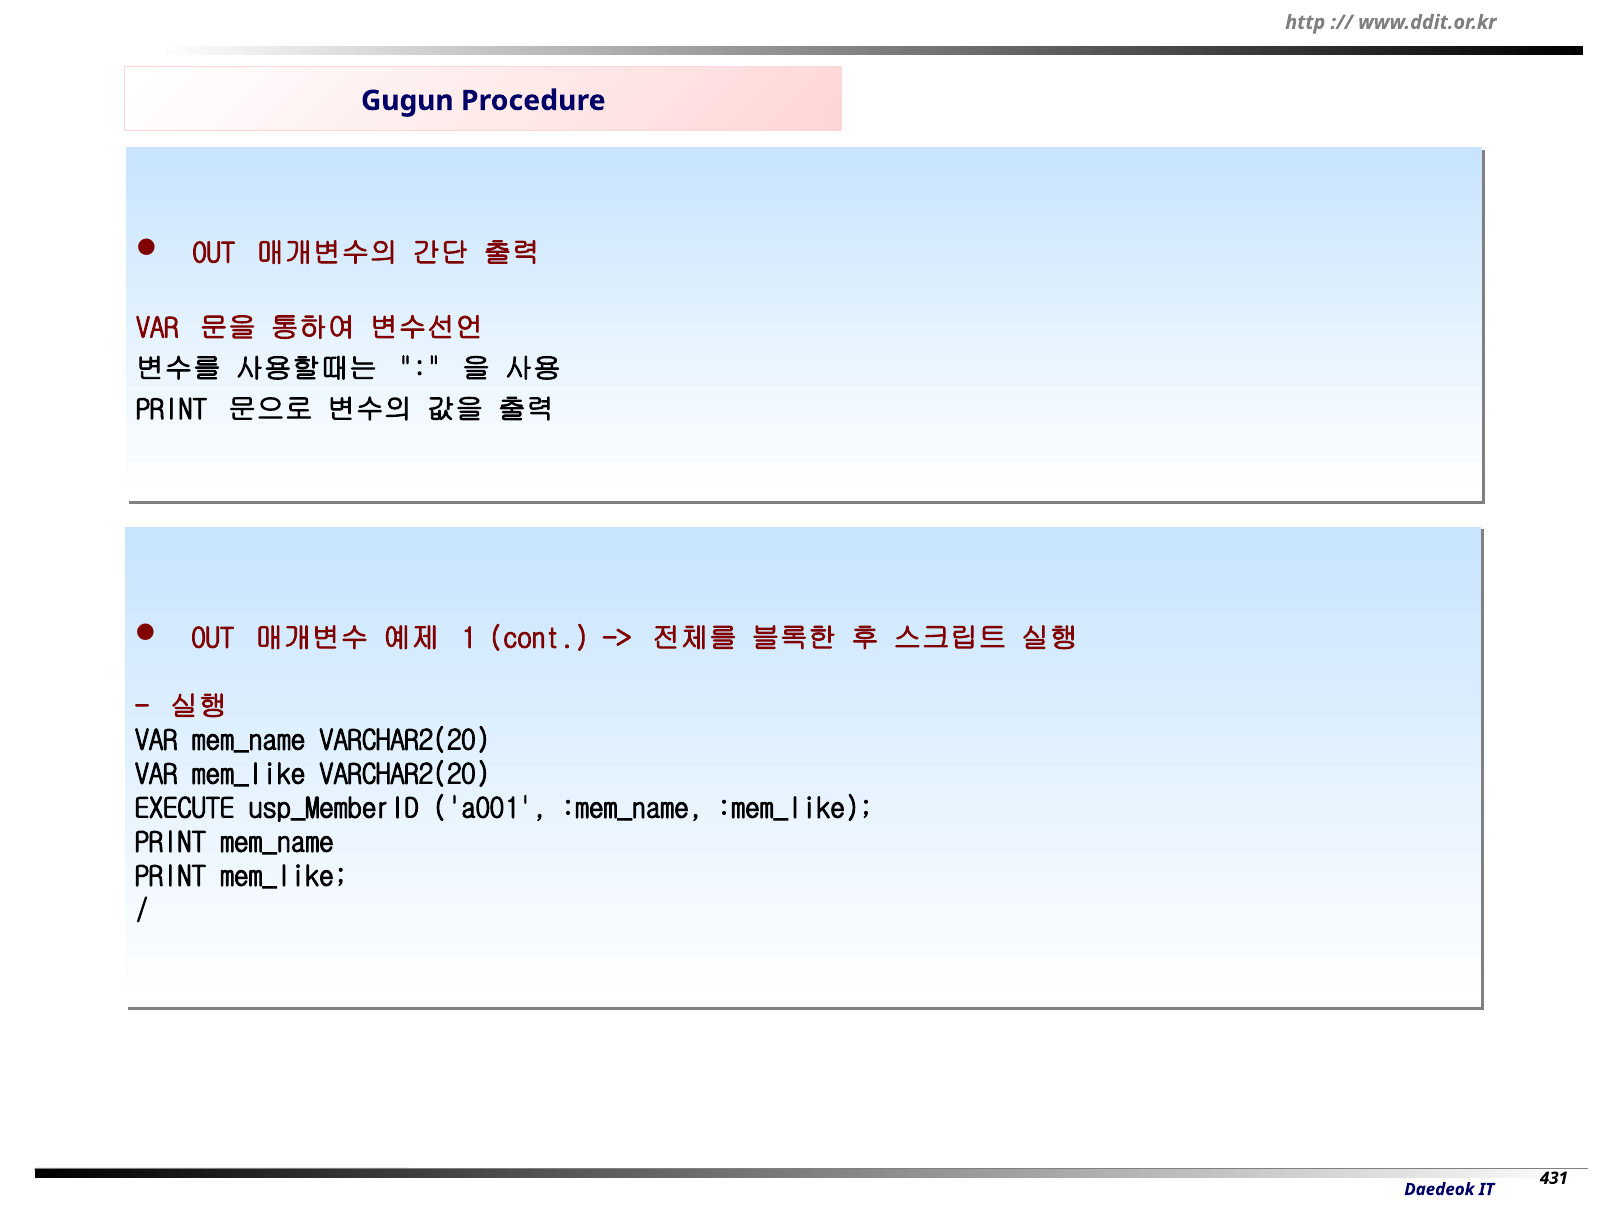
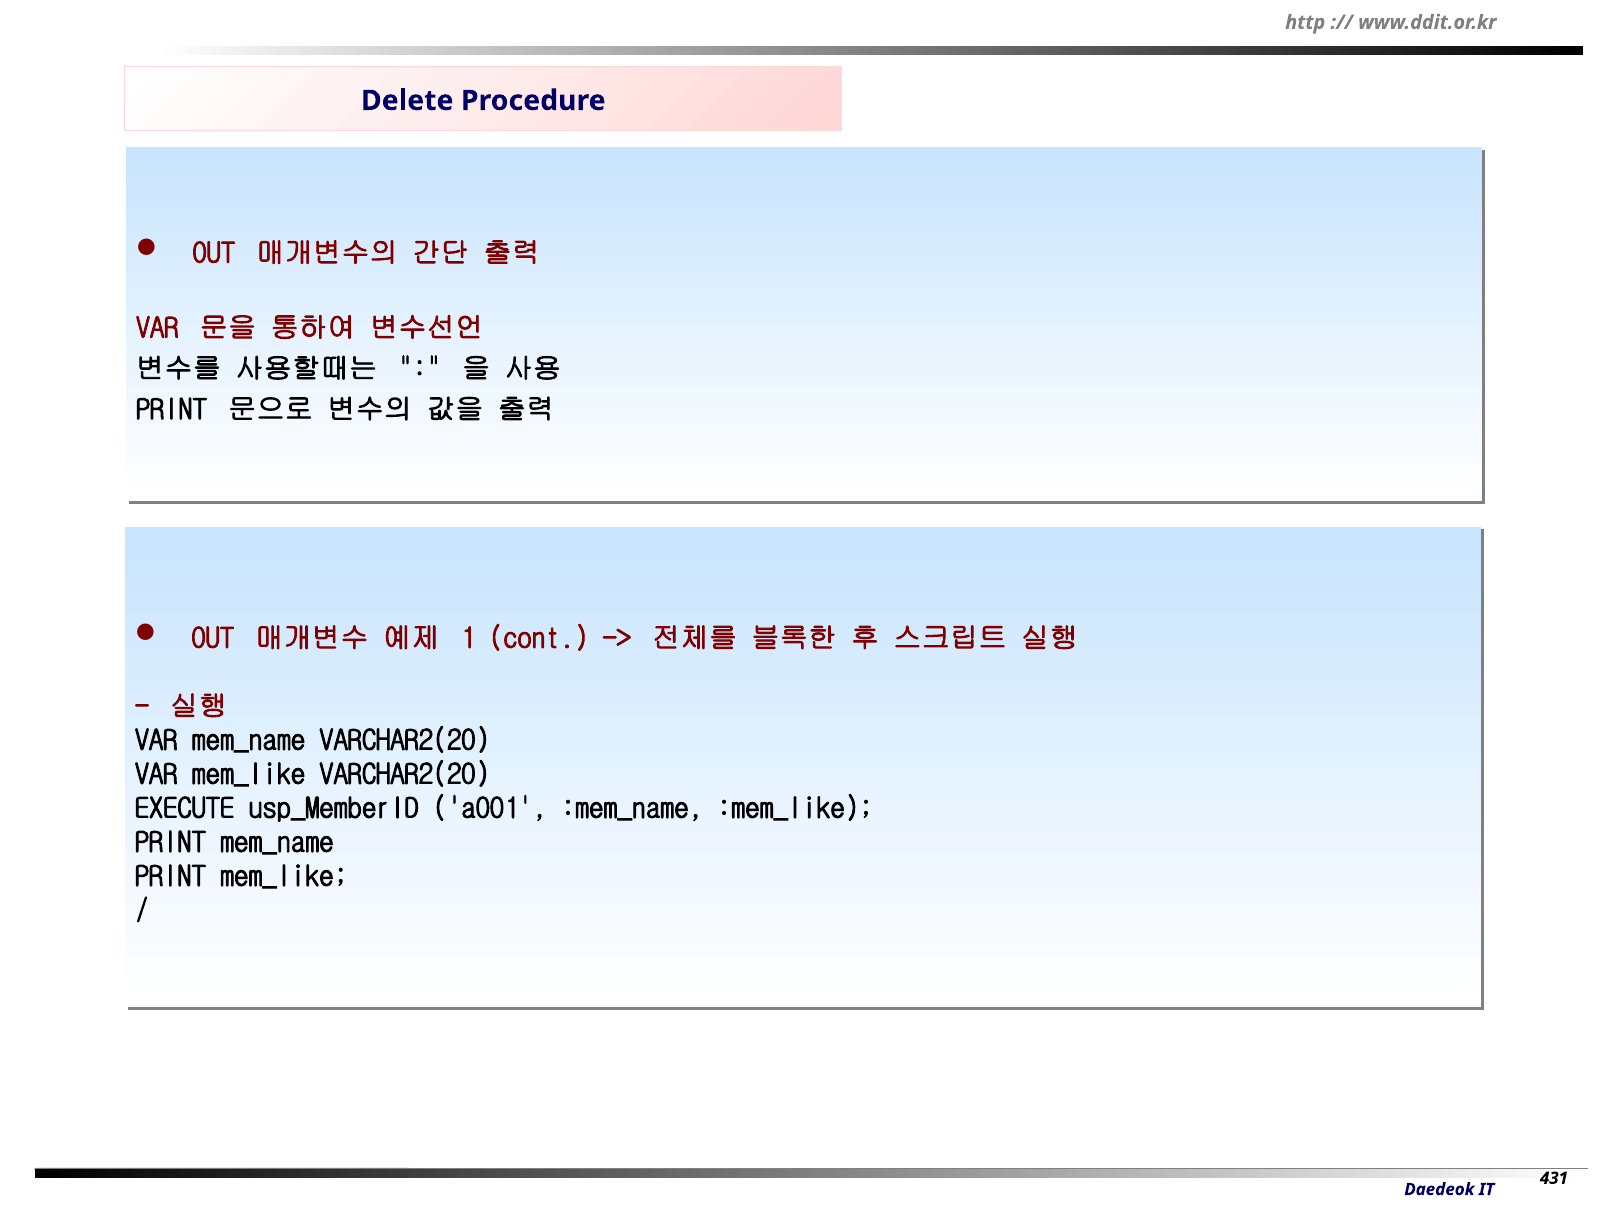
Gugun: Gugun -> Delete
